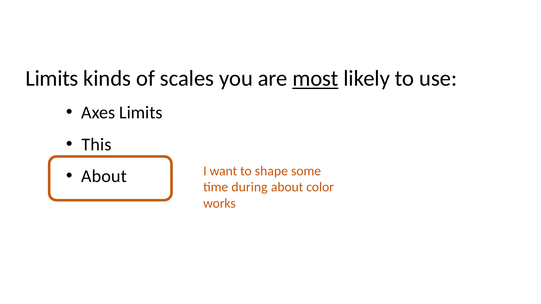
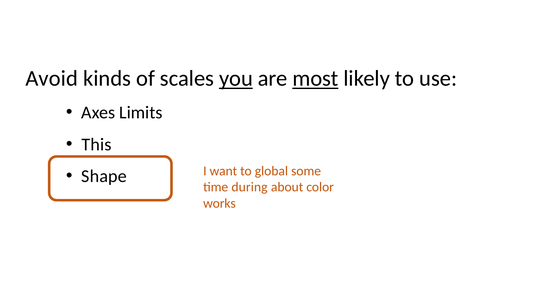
Limits at (52, 79): Limits -> Avoid
you underline: none -> present
About at (104, 176): About -> Shape
shape: shape -> global
